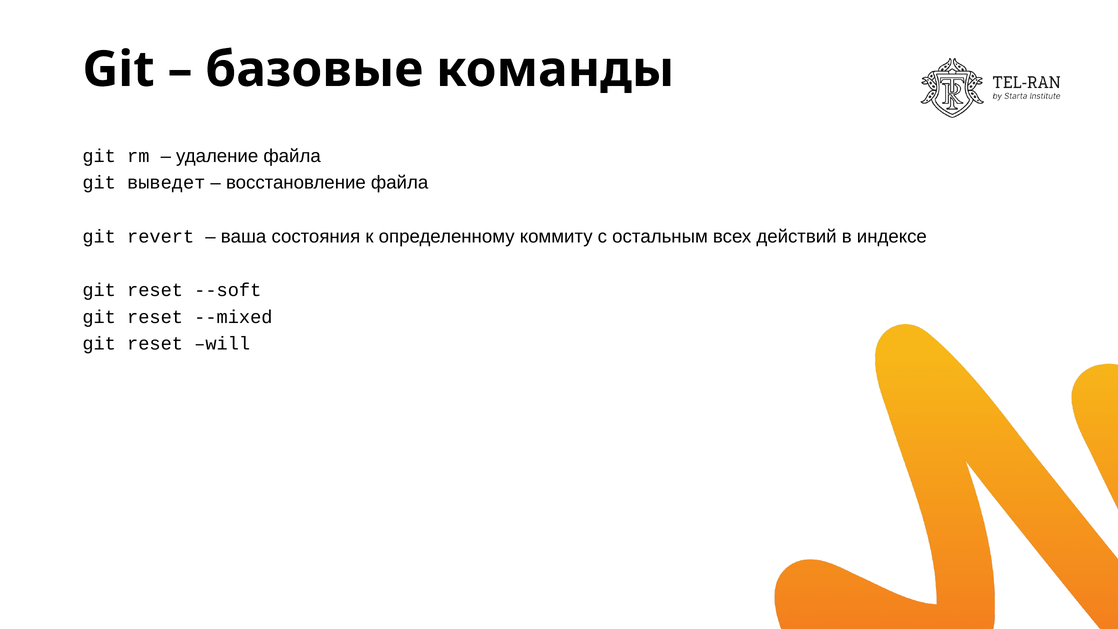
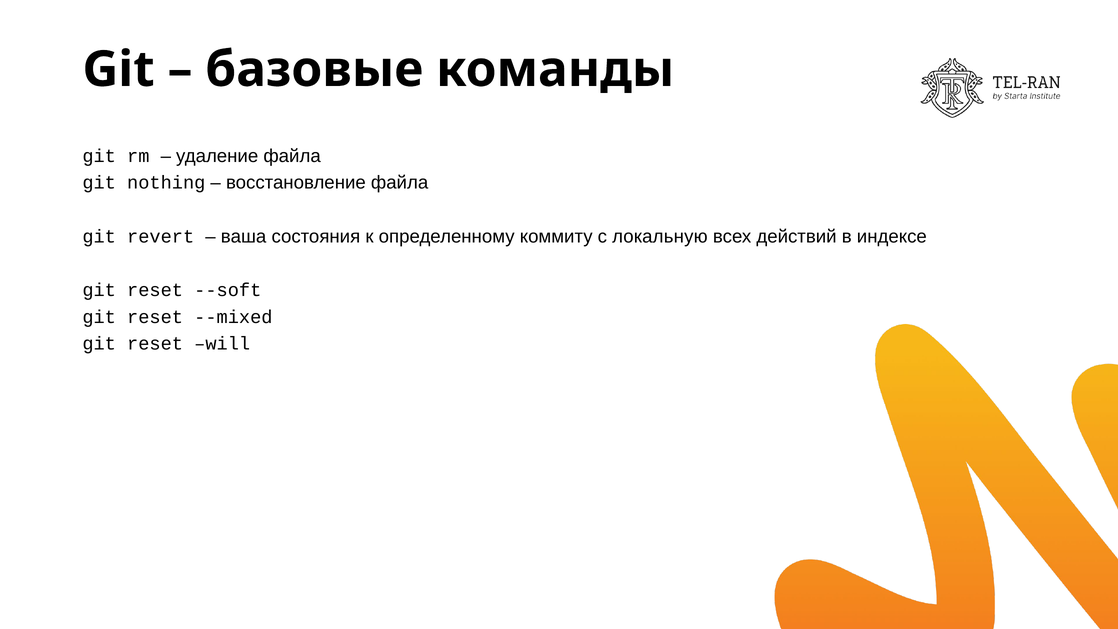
выведет: выведет -> nothing
остальным: остальным -> локальную
